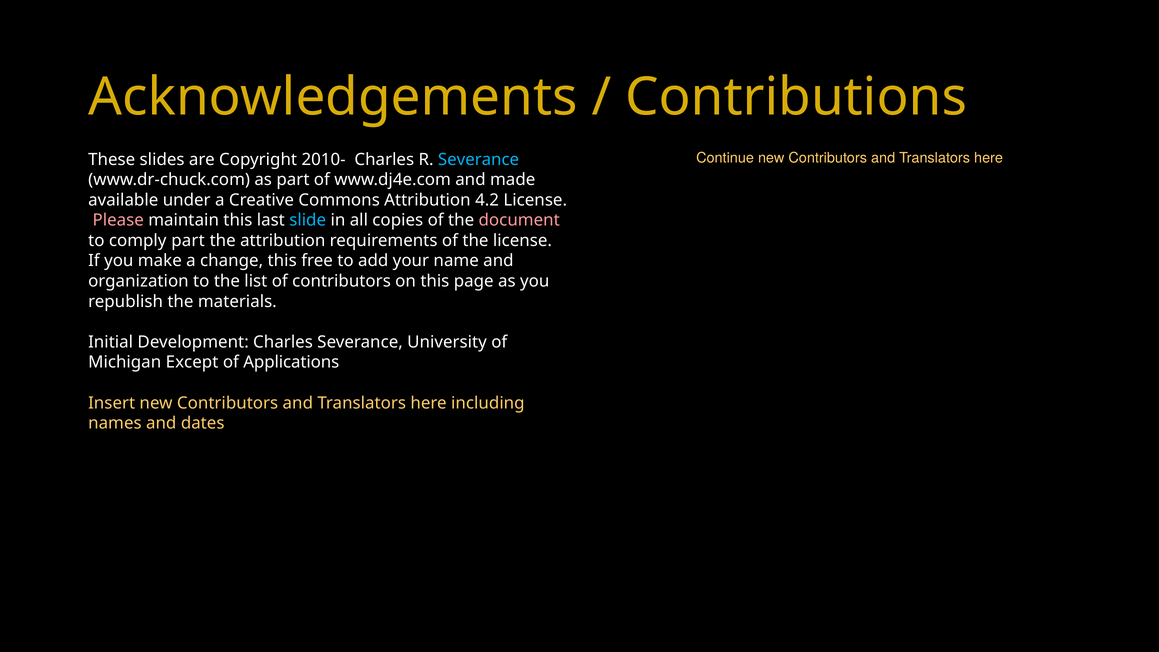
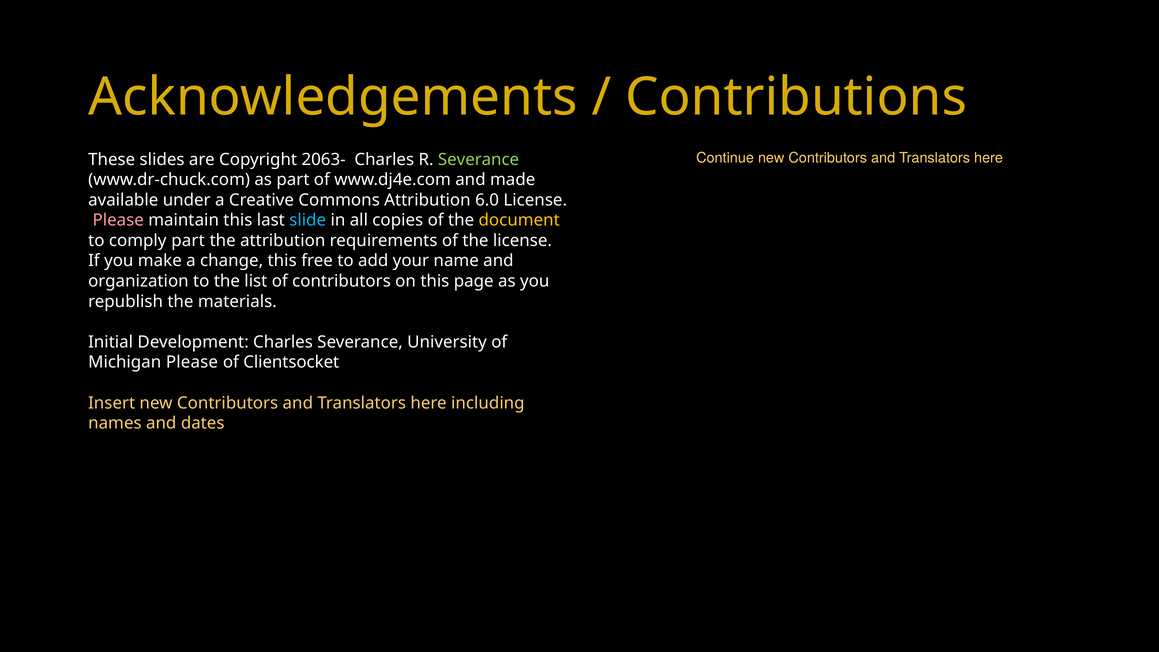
2010-: 2010- -> 2063-
Severance at (479, 159) colour: light blue -> light green
4.2: 4.2 -> 6.0
document colour: pink -> yellow
Michigan Except: Except -> Please
Applications: Applications -> Clientsocket
